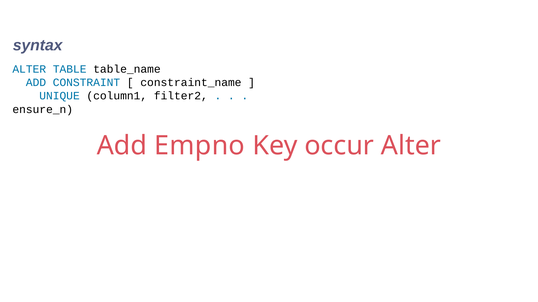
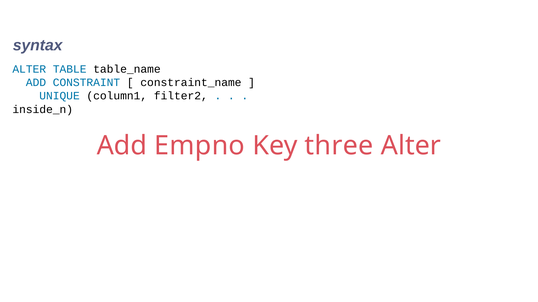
ensure_n: ensure_n -> inside_n
occur: occur -> three
